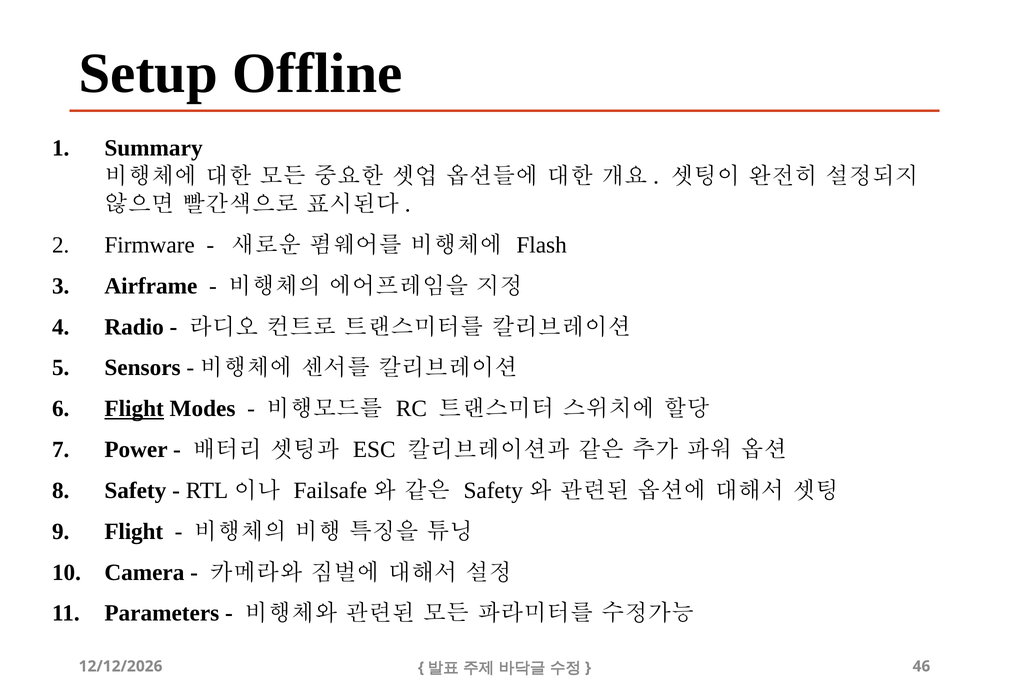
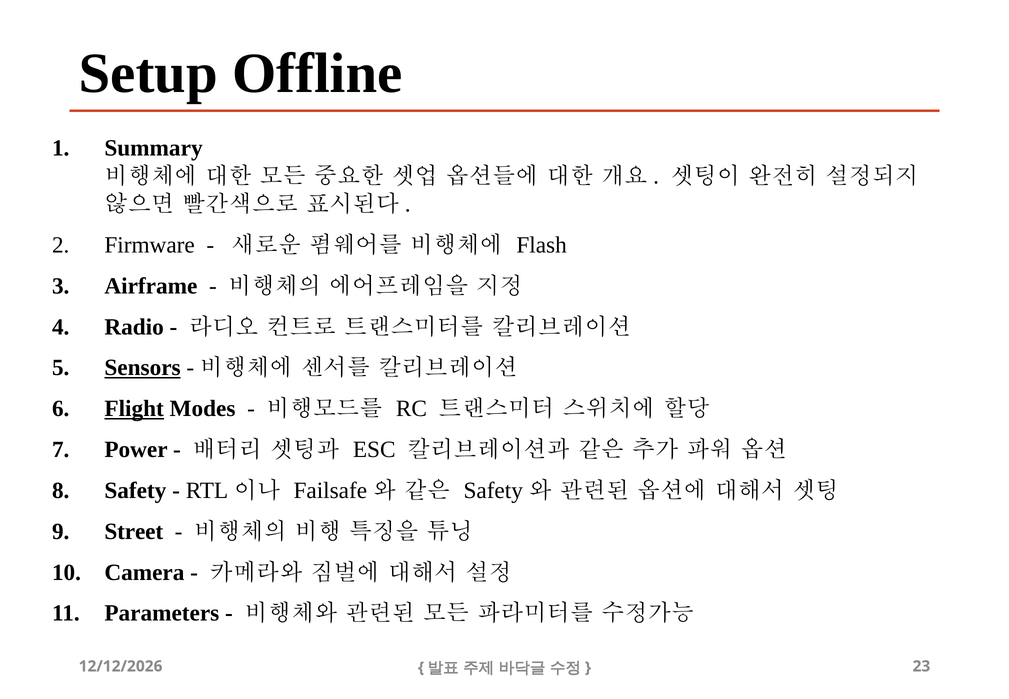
Sensors underline: none -> present
Flight at (134, 531): Flight -> Street
46: 46 -> 23
